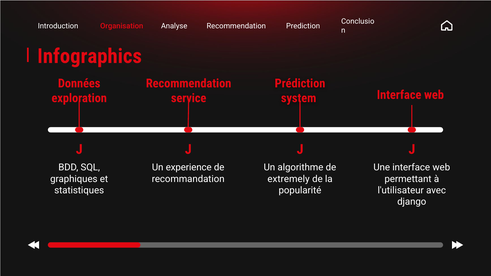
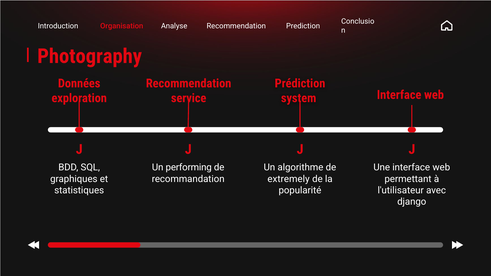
Infographics: Infographics -> Photography
experience: experience -> performing
